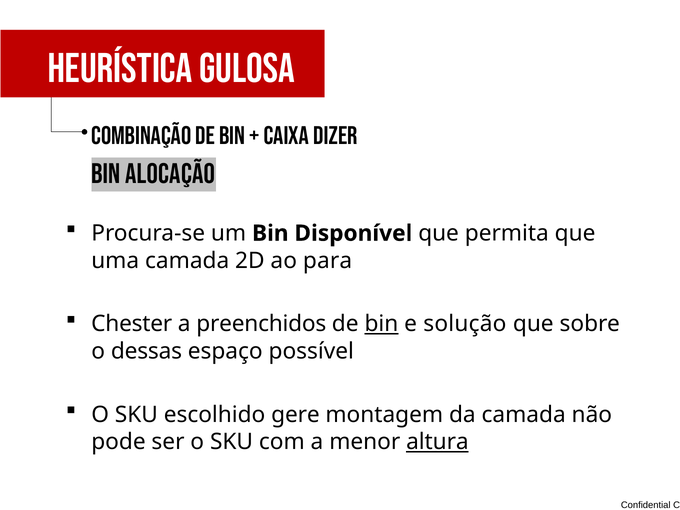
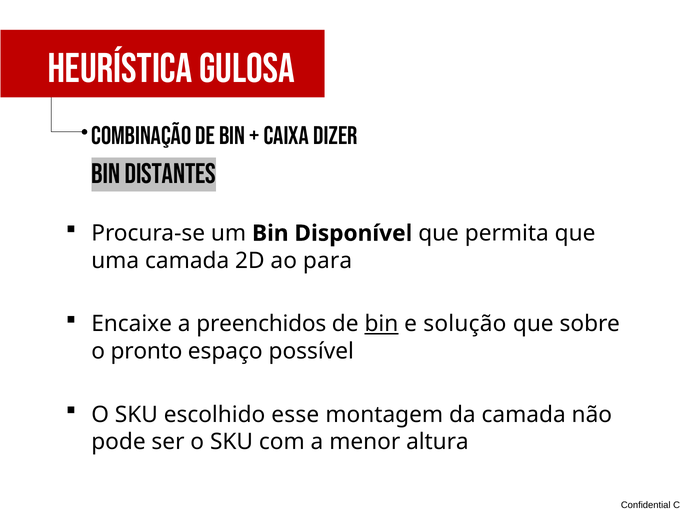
alocação: alocação -> distantes
Chester: Chester -> Encaixe
dessas: dessas -> pronto
gere: gere -> esse
altura underline: present -> none
